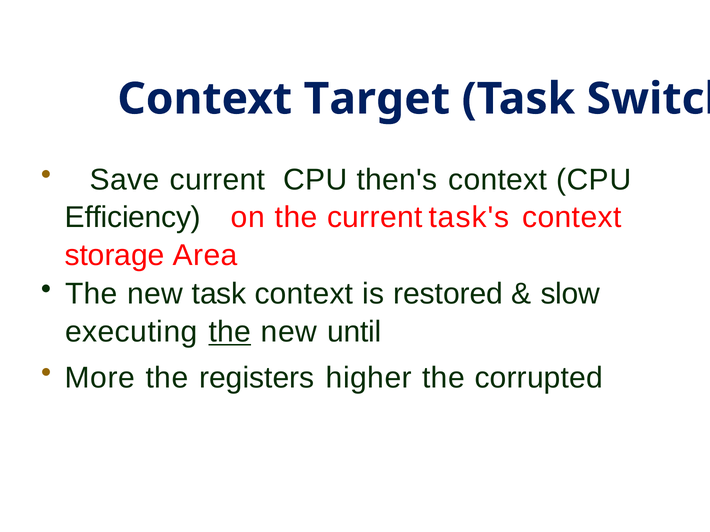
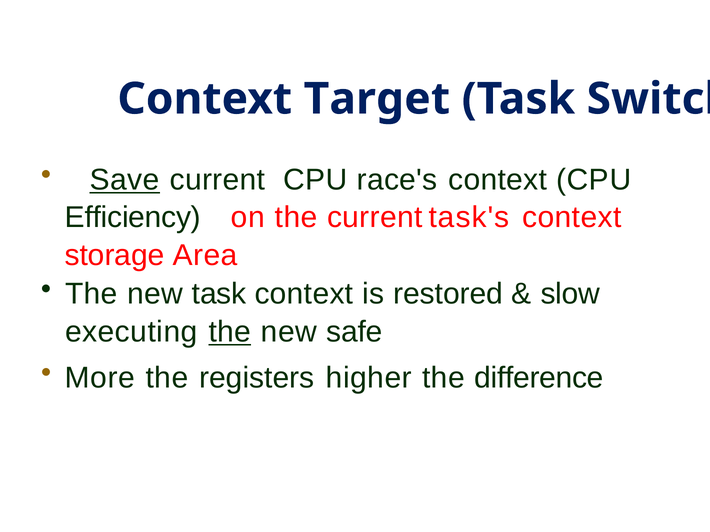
Save underline: none -> present
then's: then's -> race's
until: until -> safe
corrupted: corrupted -> difference
